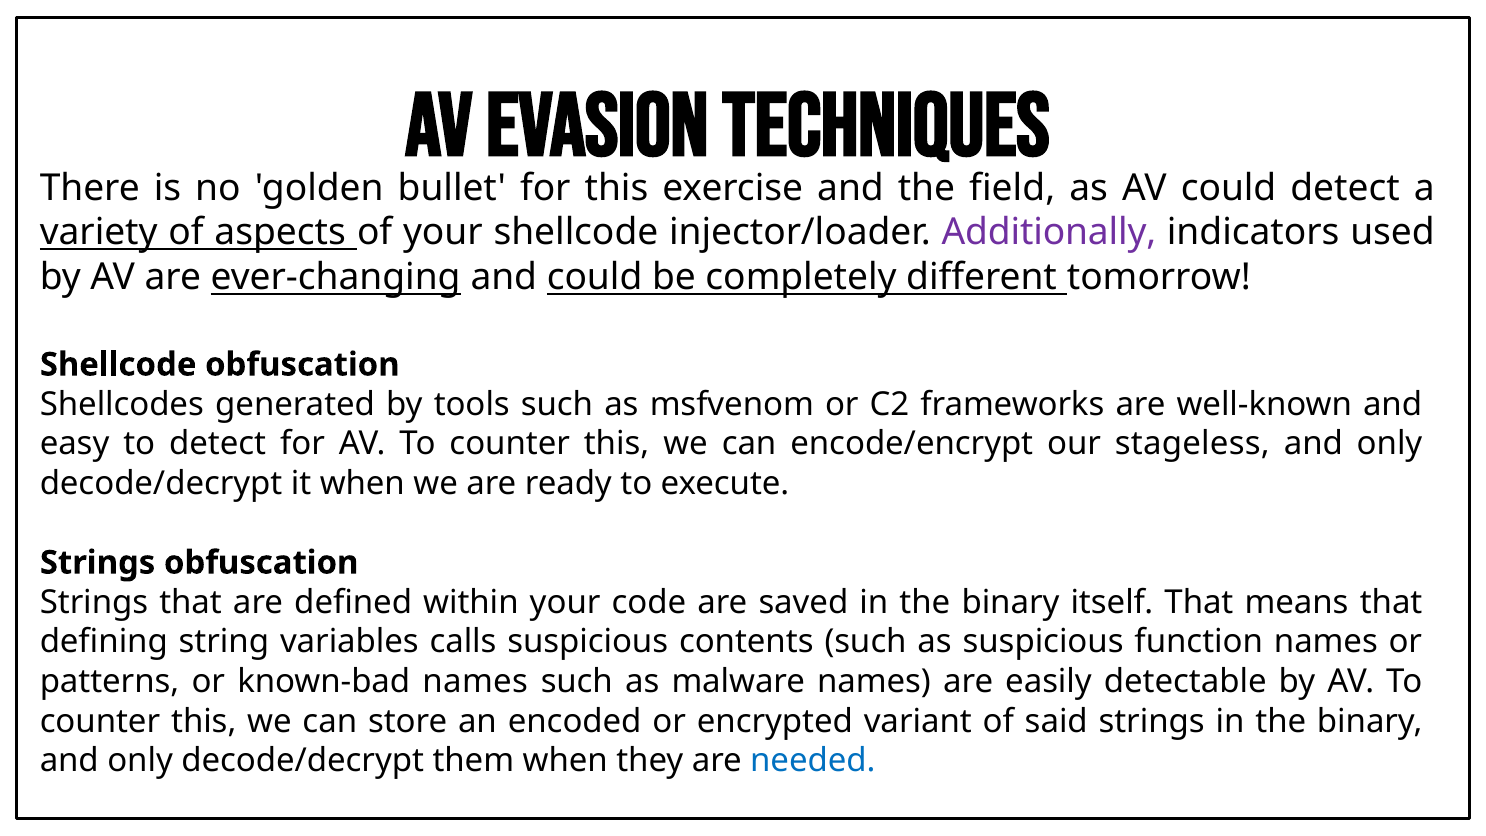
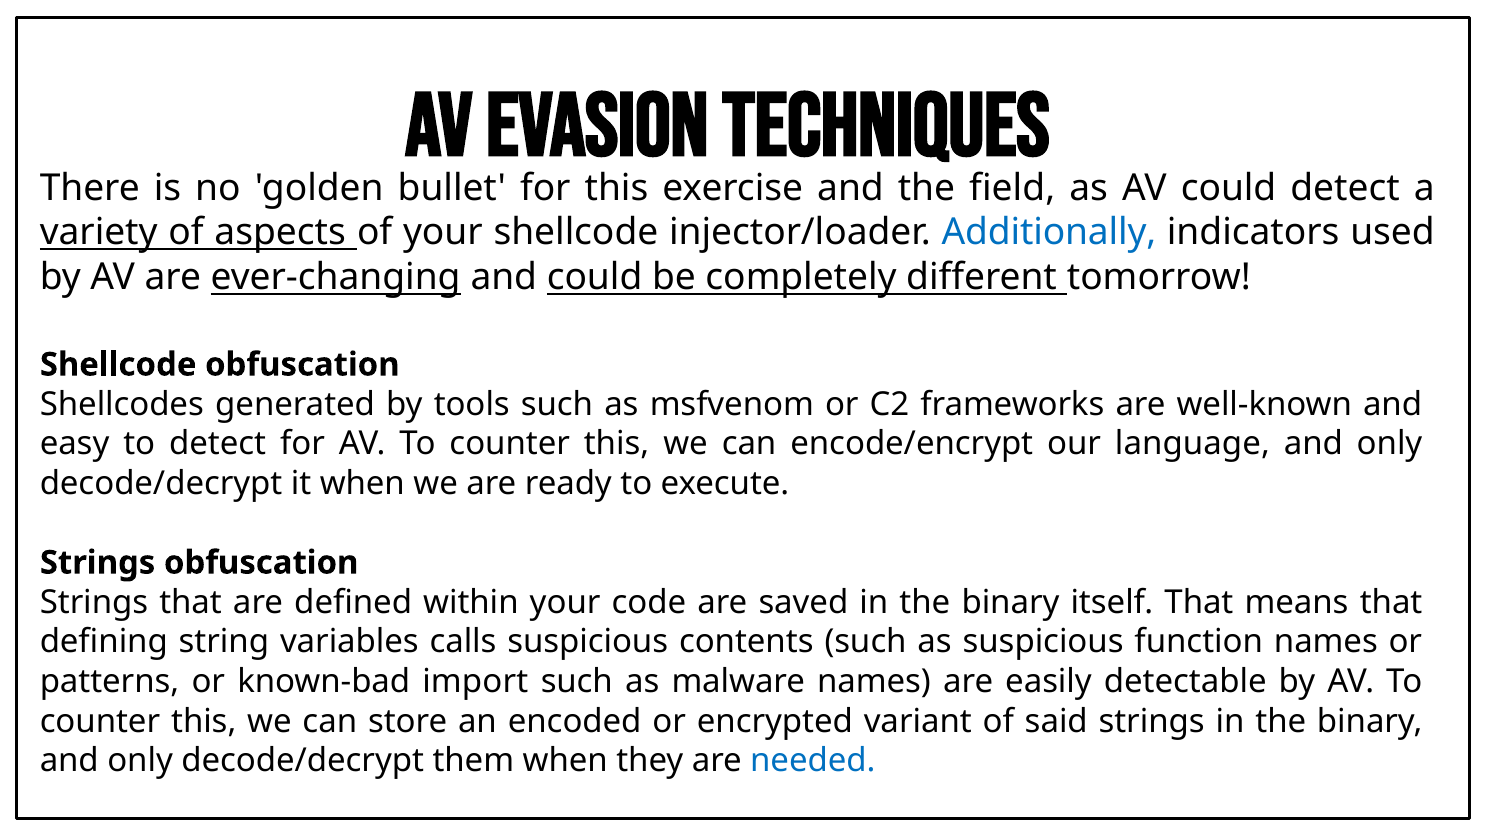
Additionally colour: purple -> blue
stageless: stageless -> language
known-bad names: names -> import
